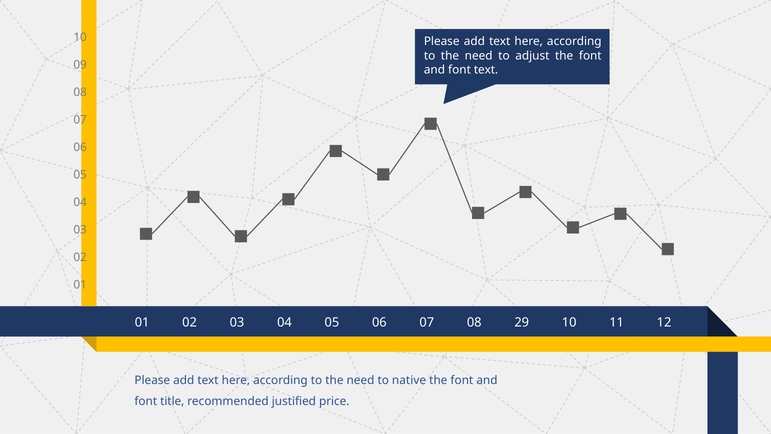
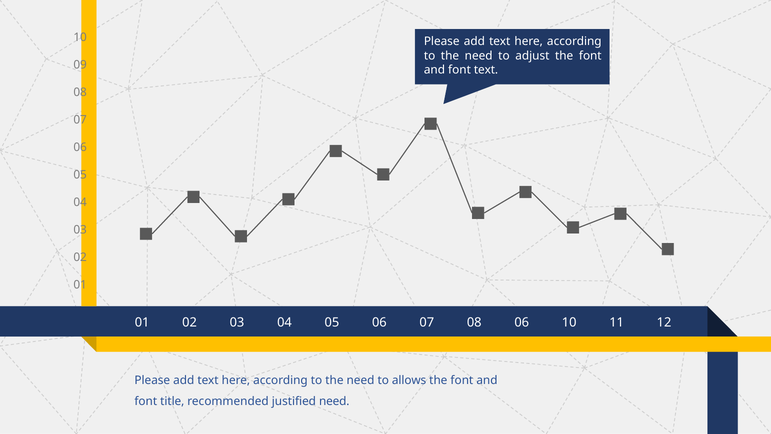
08 29: 29 -> 06
native: native -> allows
justified price: price -> need
